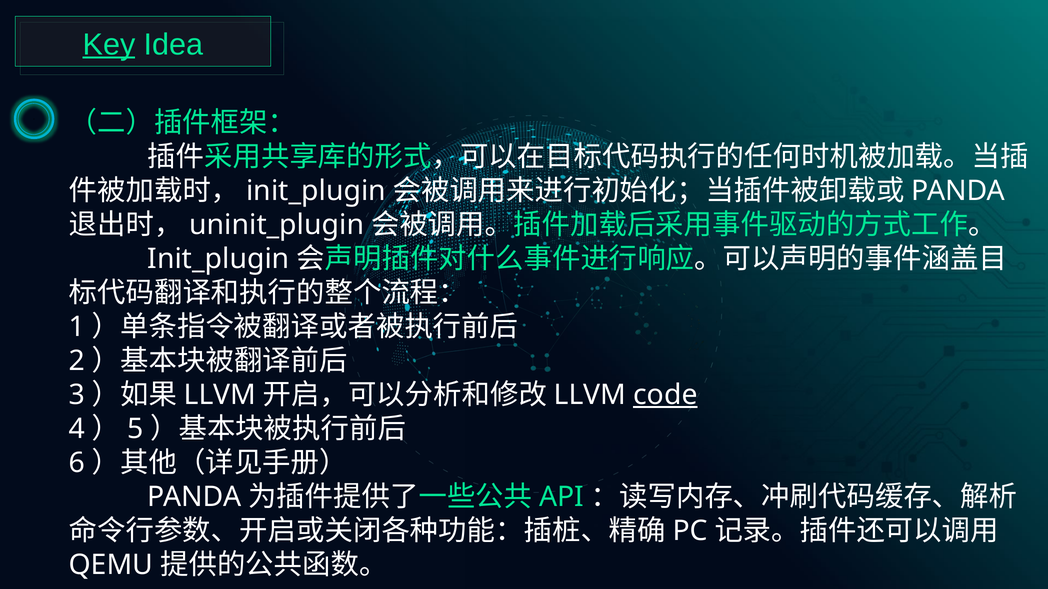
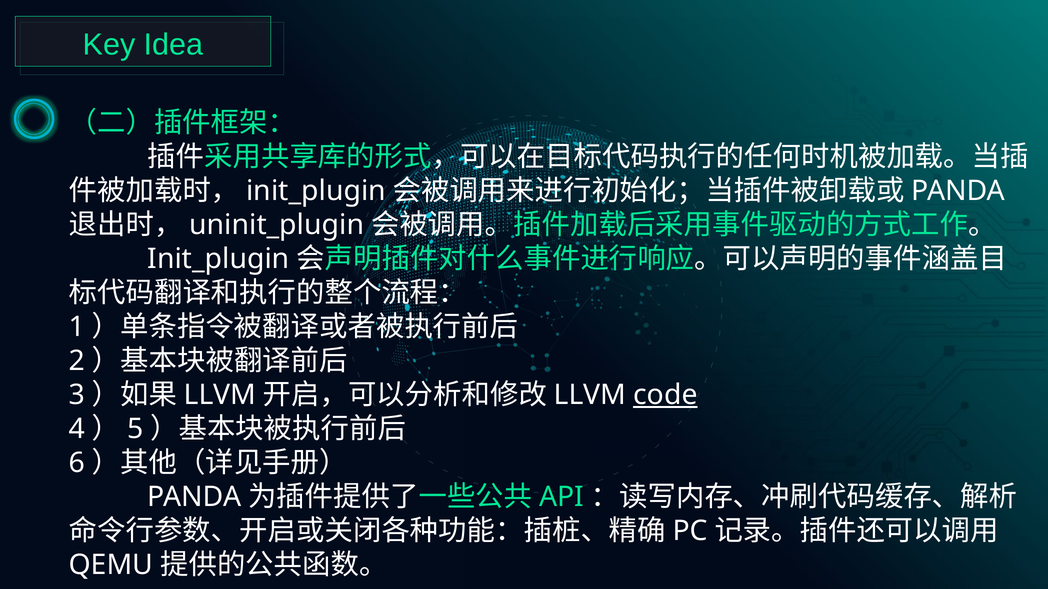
Key underline: present -> none
